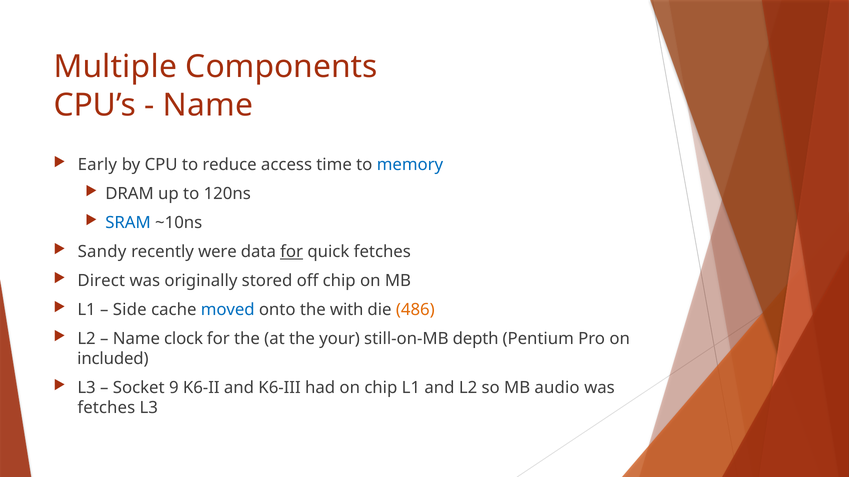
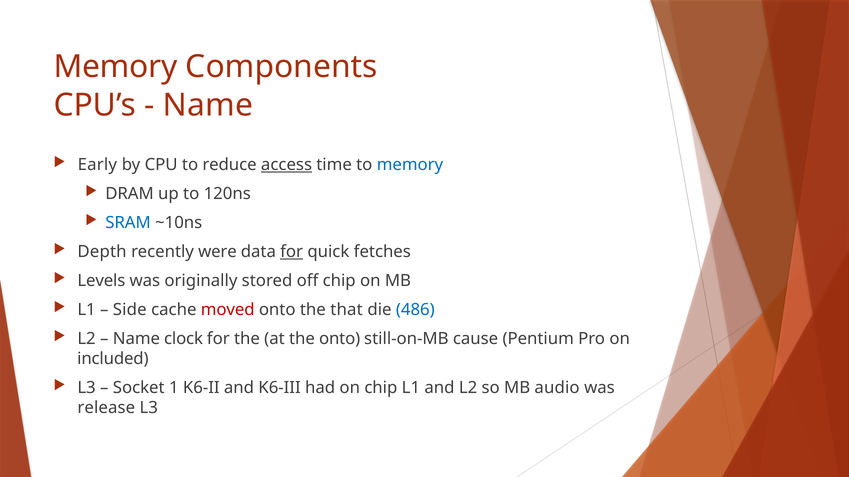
Multiple at (115, 67): Multiple -> Memory
access underline: none -> present
Sandy: Sandy -> Depth
Direct: Direct -> Levels
moved colour: blue -> red
with: with -> that
486 colour: orange -> blue
the your: your -> onto
depth: depth -> cause
9: 9 -> 1
fetches at (106, 408): fetches -> release
